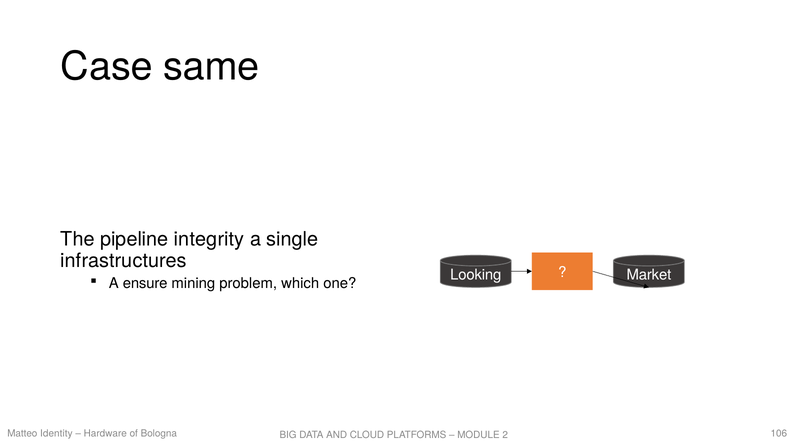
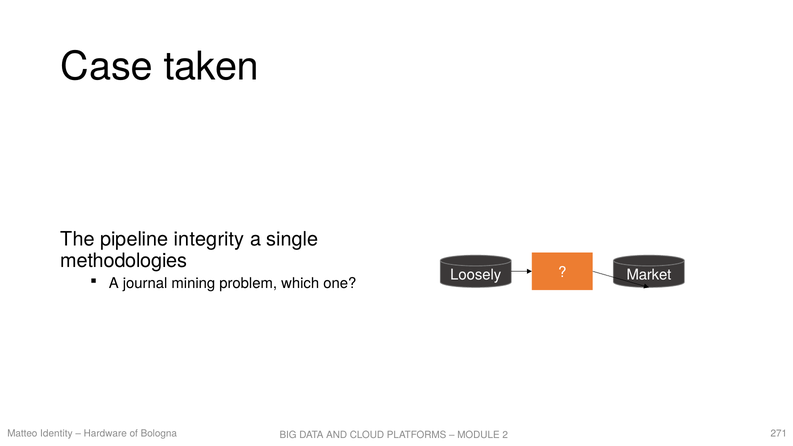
same: same -> taken
infrastructures: infrastructures -> methodologies
Looking: Looking -> Loosely
ensure: ensure -> journal
106: 106 -> 271
